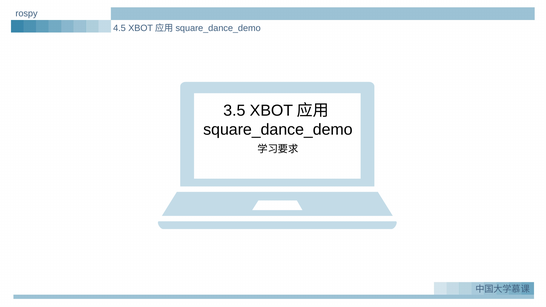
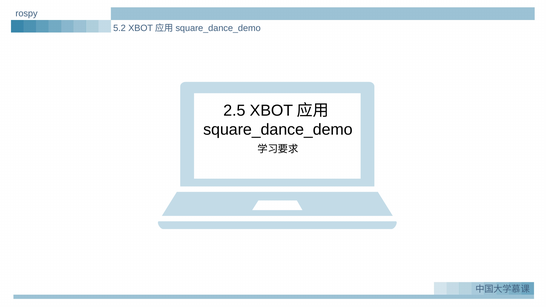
4.5: 4.5 -> 5.2
3.5: 3.5 -> 2.5
